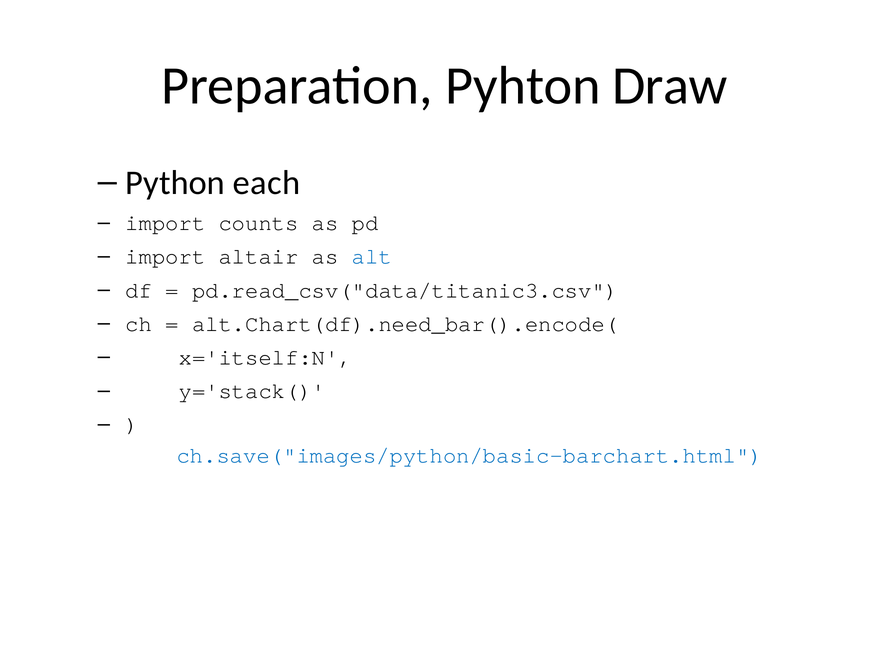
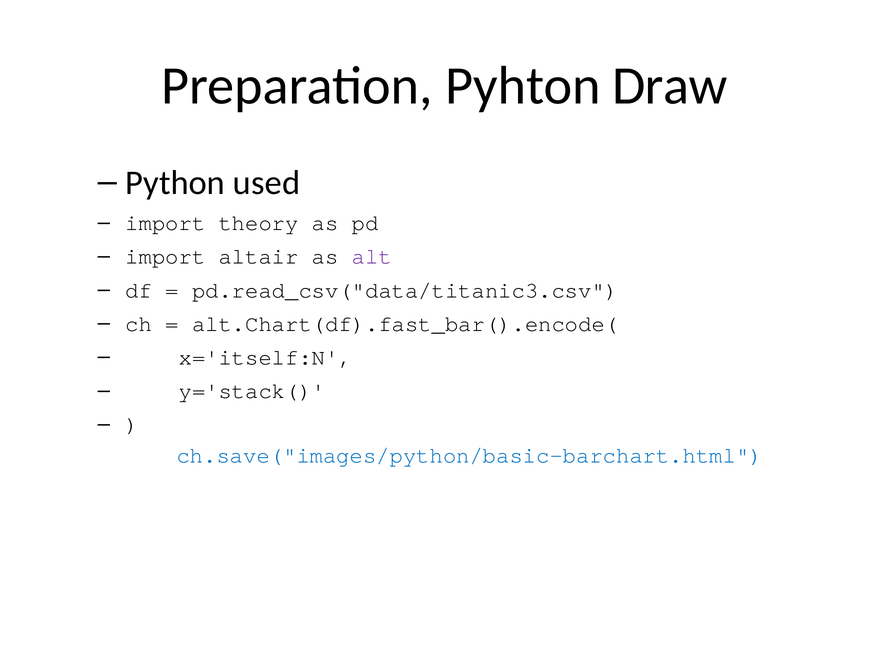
each: each -> used
counts: counts -> theory
alt colour: blue -> purple
alt.Chart(df).need_bar().encode(: alt.Chart(df).need_bar().encode( -> alt.Chart(df).fast_bar().encode(
